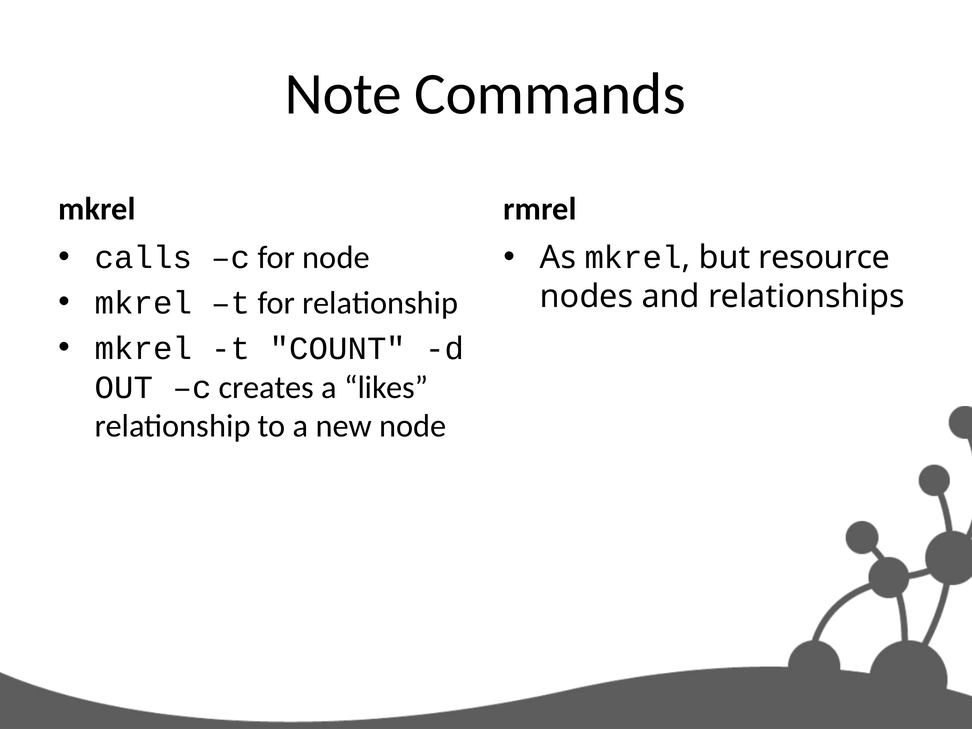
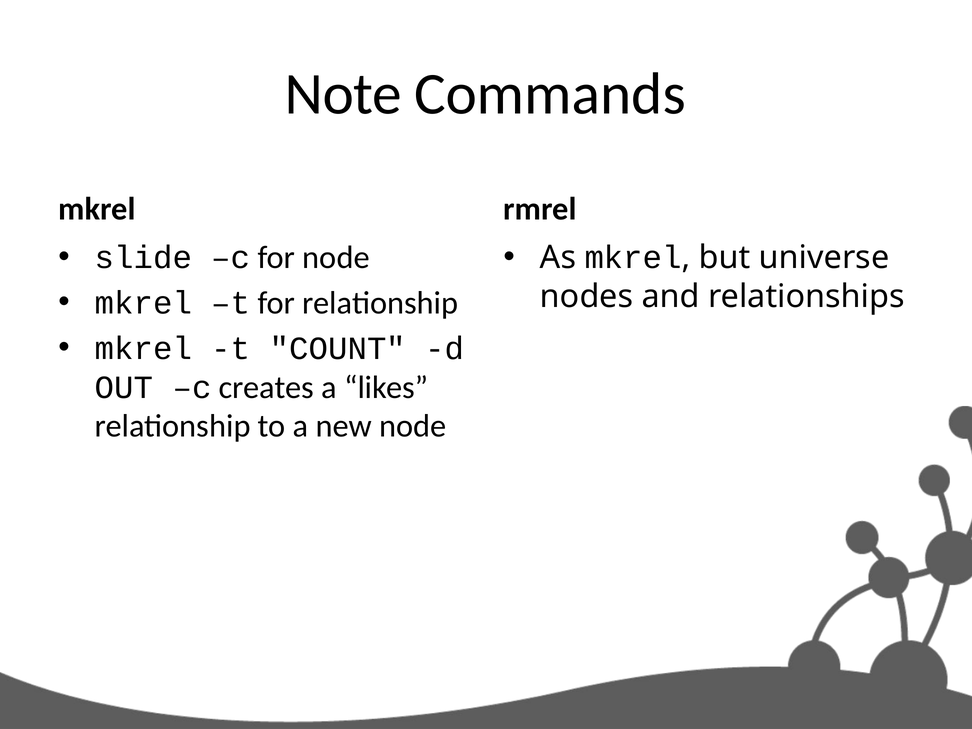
calls: calls -> slide
resource: resource -> universe
